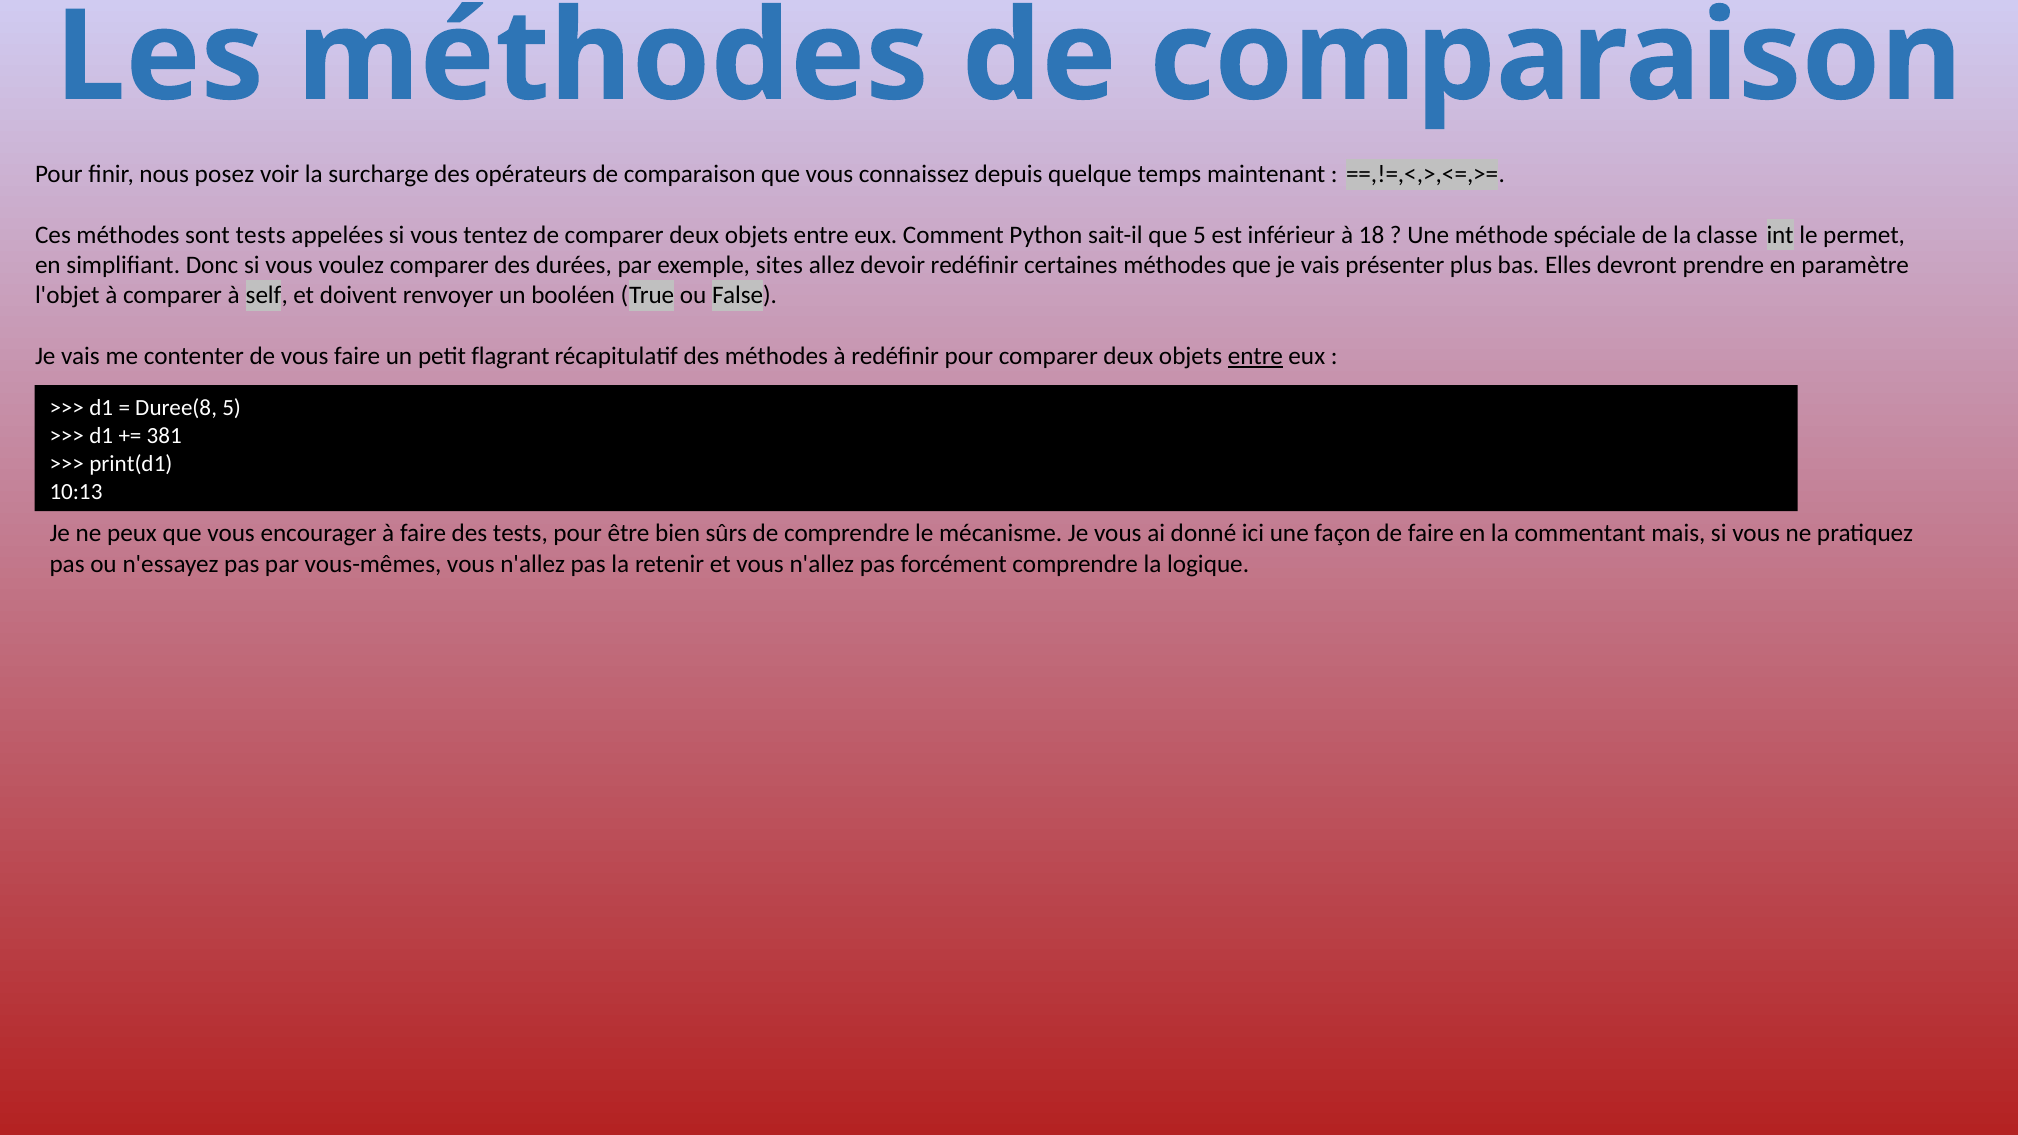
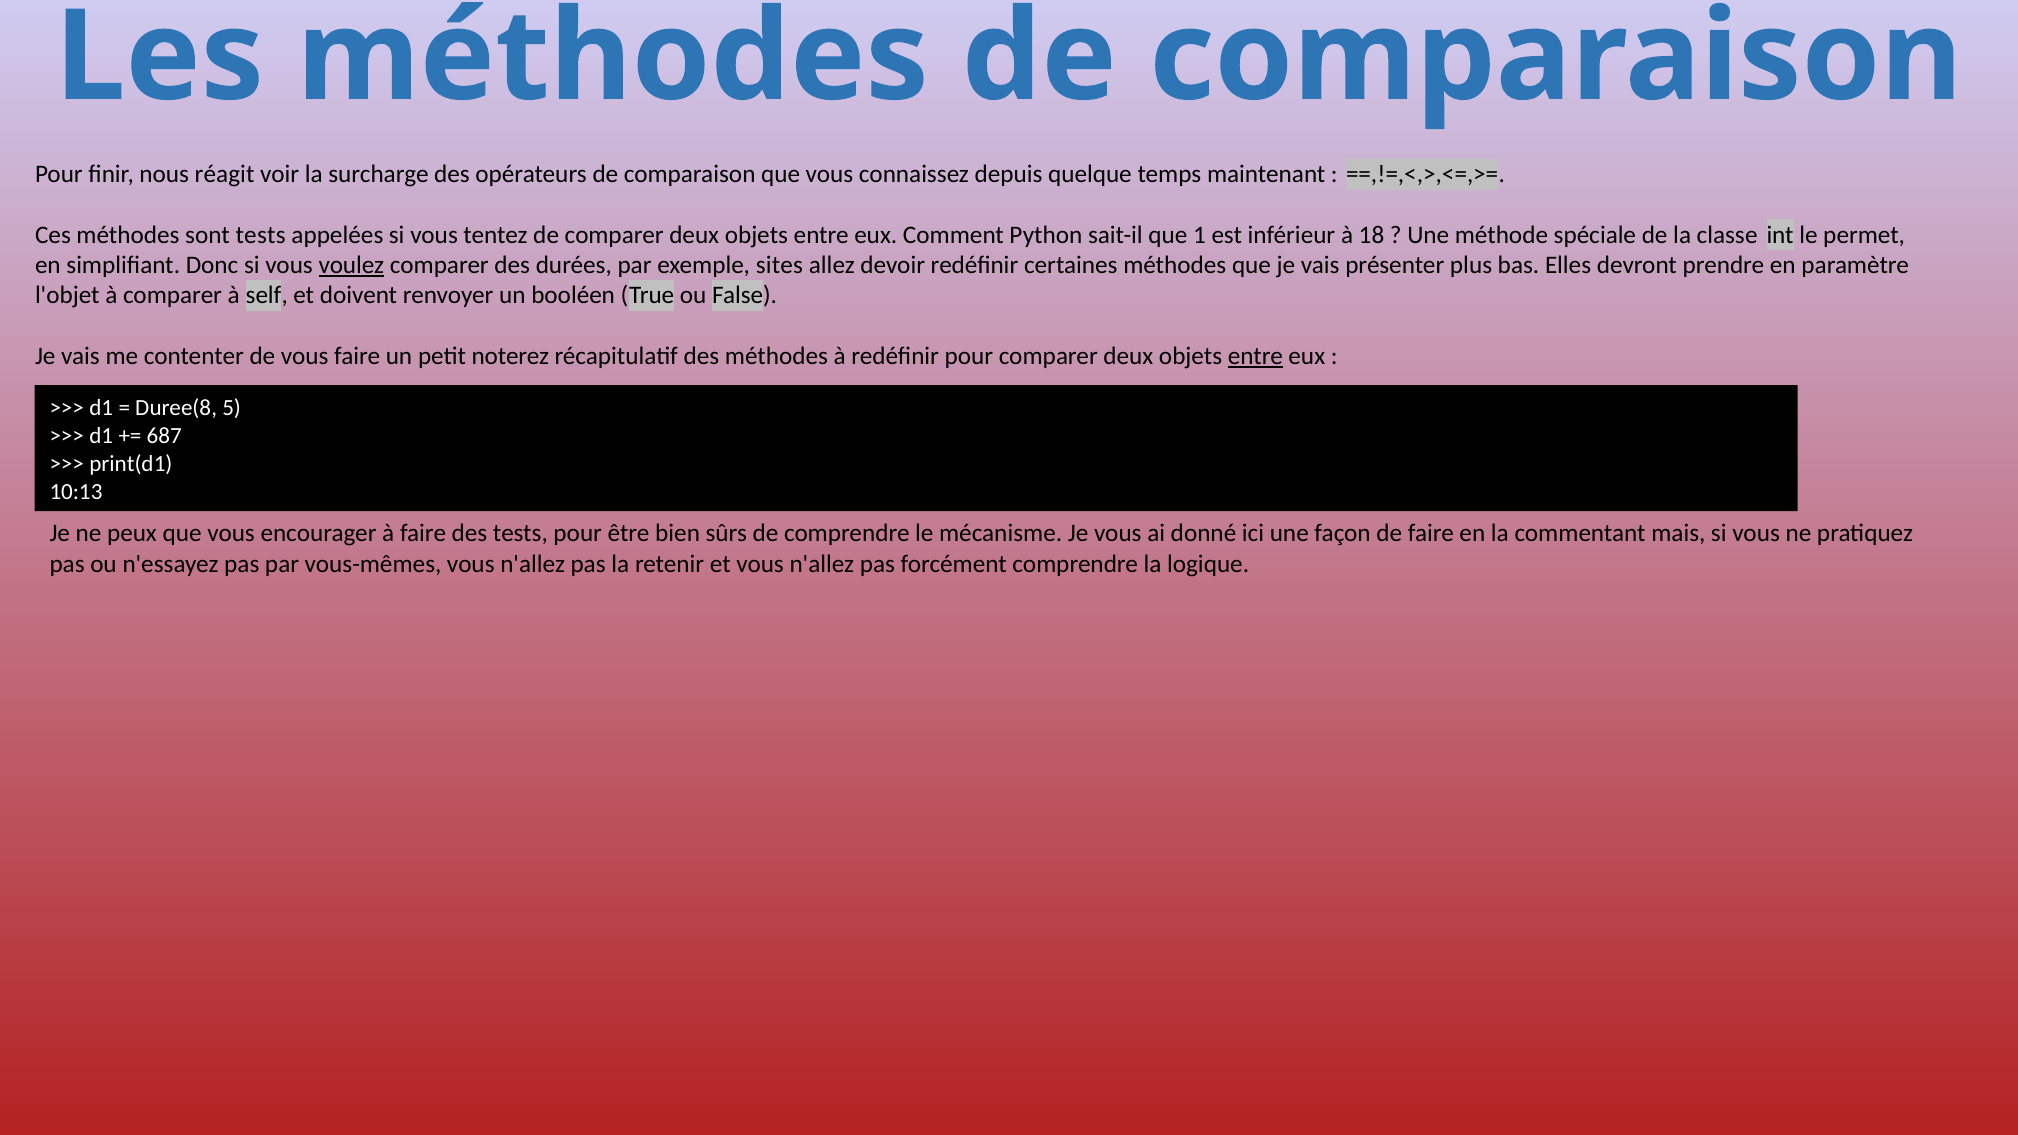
posez: posez -> réagit
que 5: 5 -> 1
voulez underline: none -> present
flagrant: flagrant -> noterez
381: 381 -> 687
